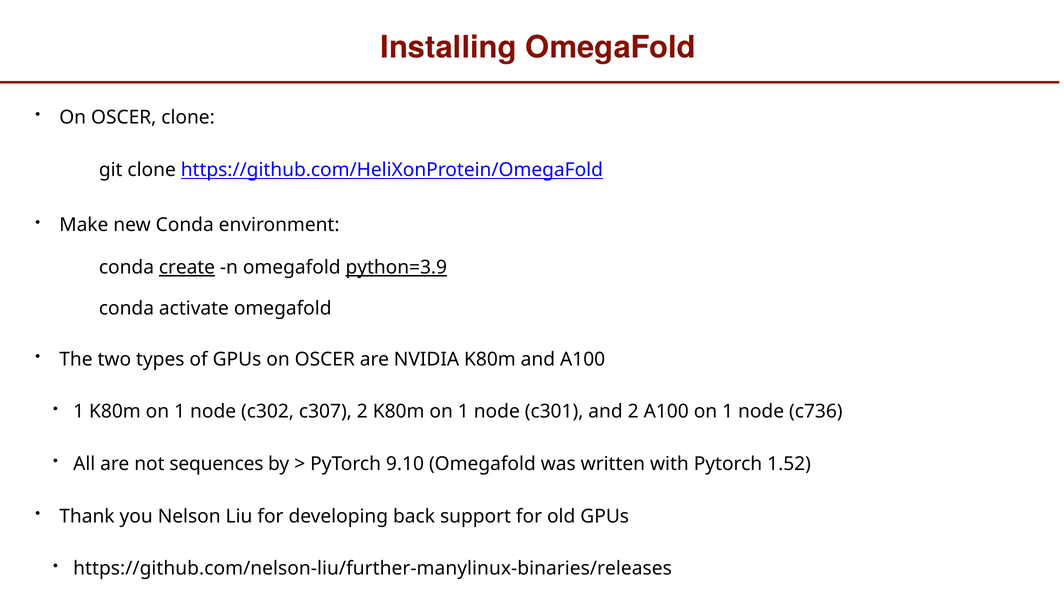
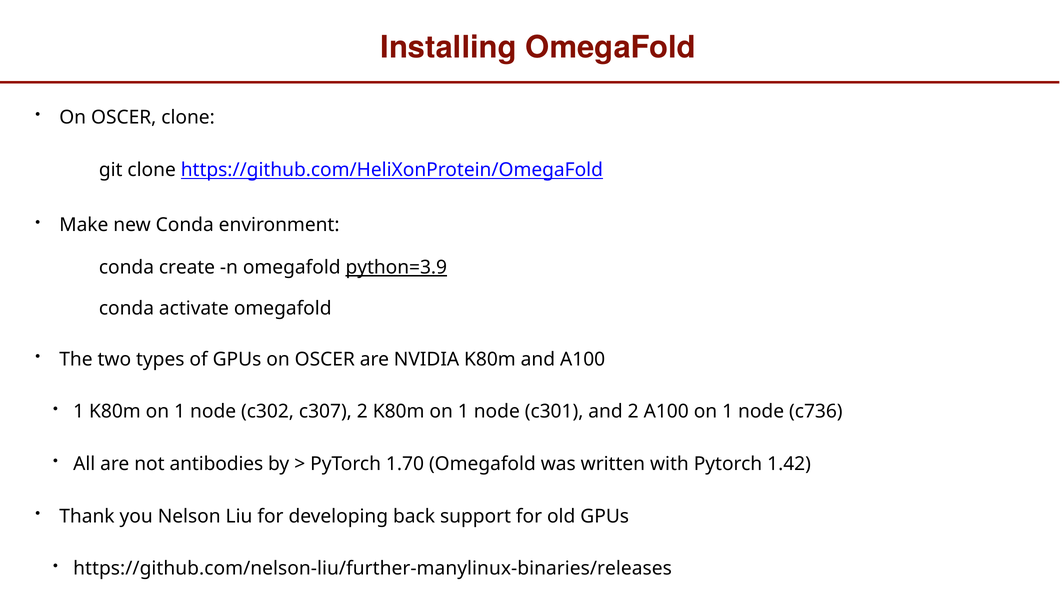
create underline: present -> none
sequences: sequences -> antibodies
9.10: 9.10 -> 1.70
1.52: 1.52 -> 1.42
